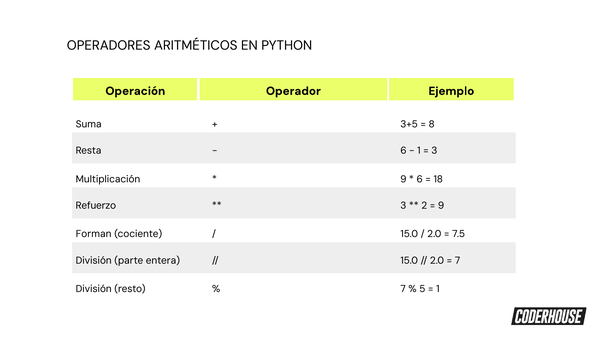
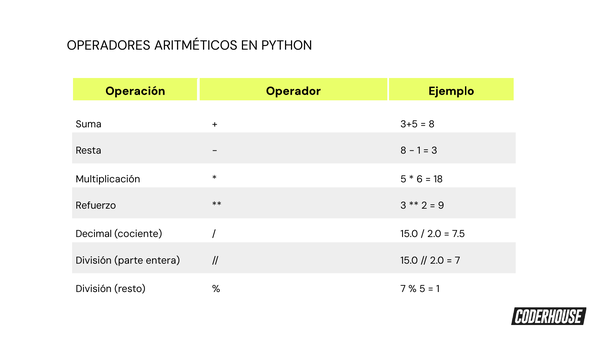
6 at (403, 150): 6 -> 8
9 at (403, 179): 9 -> 5
Forman: Forman -> Decimal
